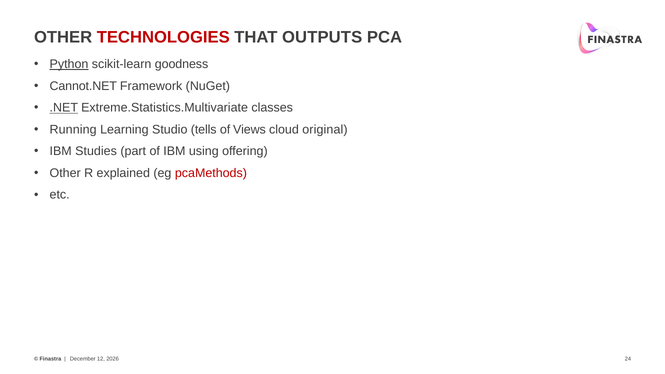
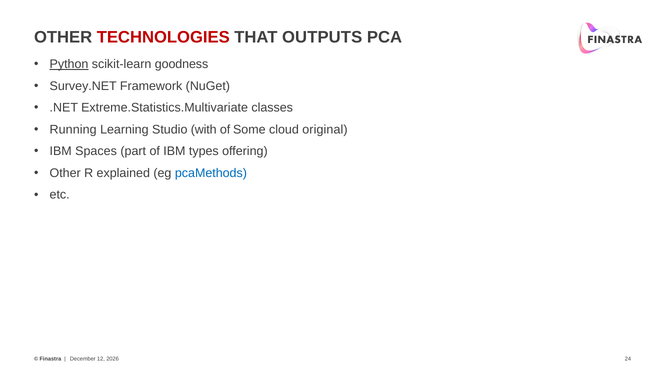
Cannot.NET: Cannot.NET -> Survey.NET
.NET underline: present -> none
tells: tells -> with
Views: Views -> Some
Studies: Studies -> Spaces
using: using -> types
pcaMethods colour: red -> blue
